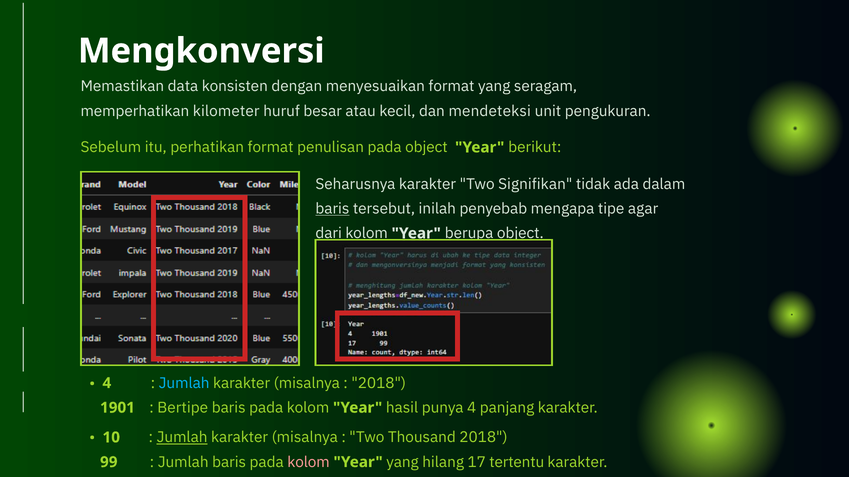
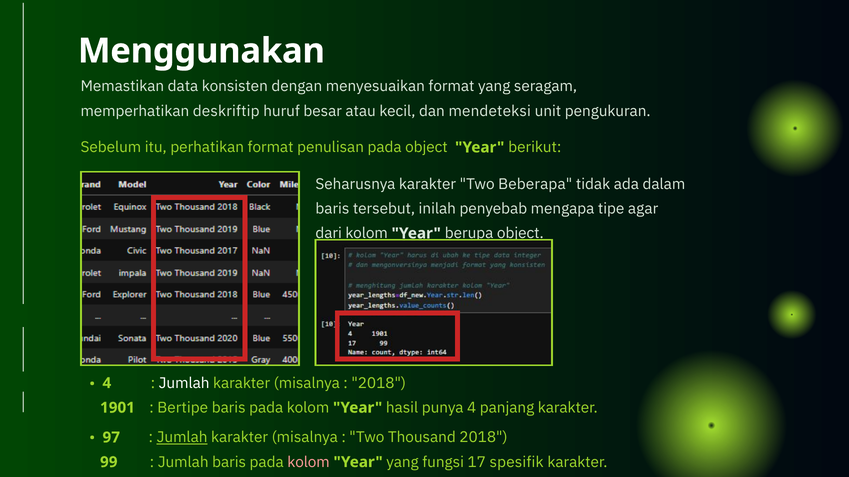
Mengkonversi: Mengkonversi -> Menggunakan
kilometer: kilometer -> deskriftip
Signifikan: Signifikan -> Beberapa
baris at (332, 209) underline: present -> none
Jumlah at (184, 383) colour: light blue -> white
10: 10 -> 97
hilang: hilang -> fungsi
tertentu: tertentu -> spesifik
